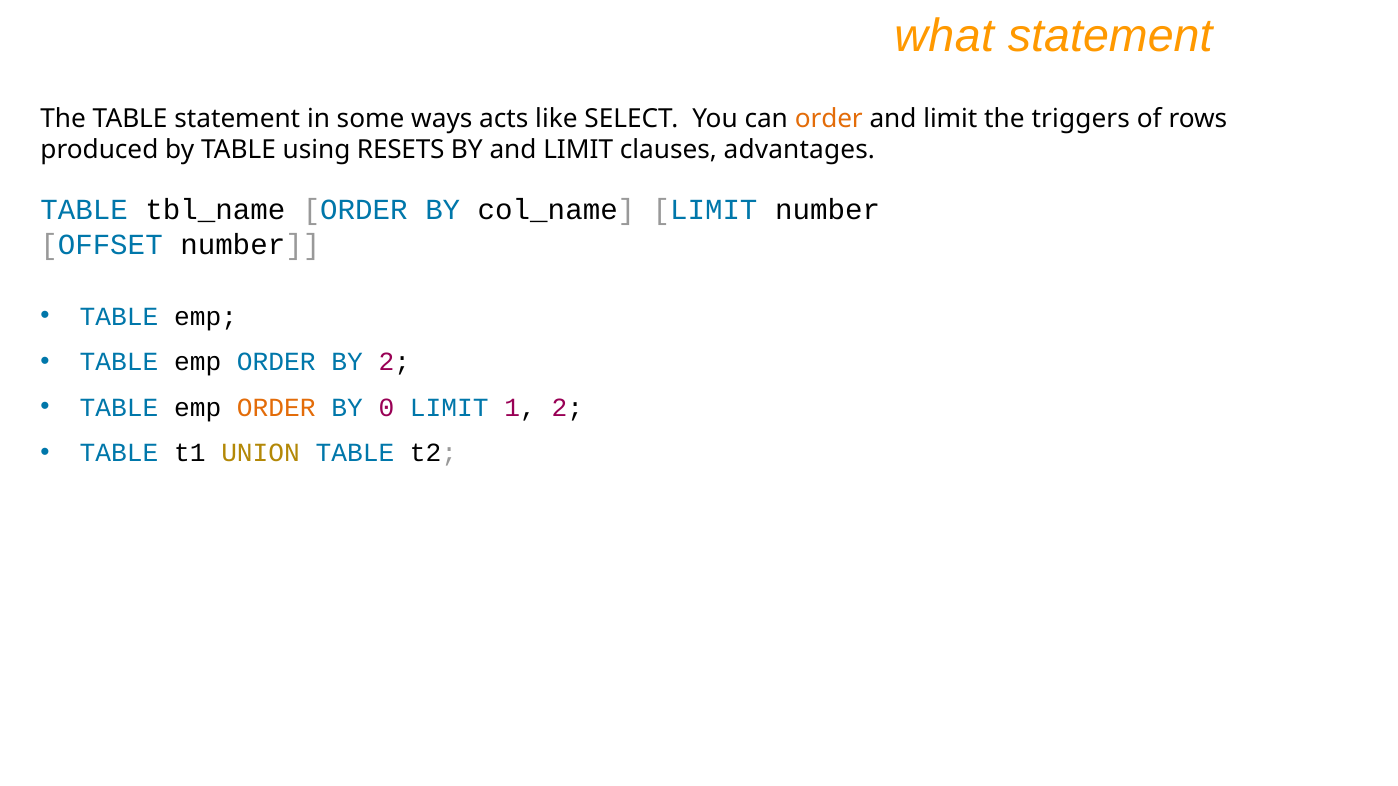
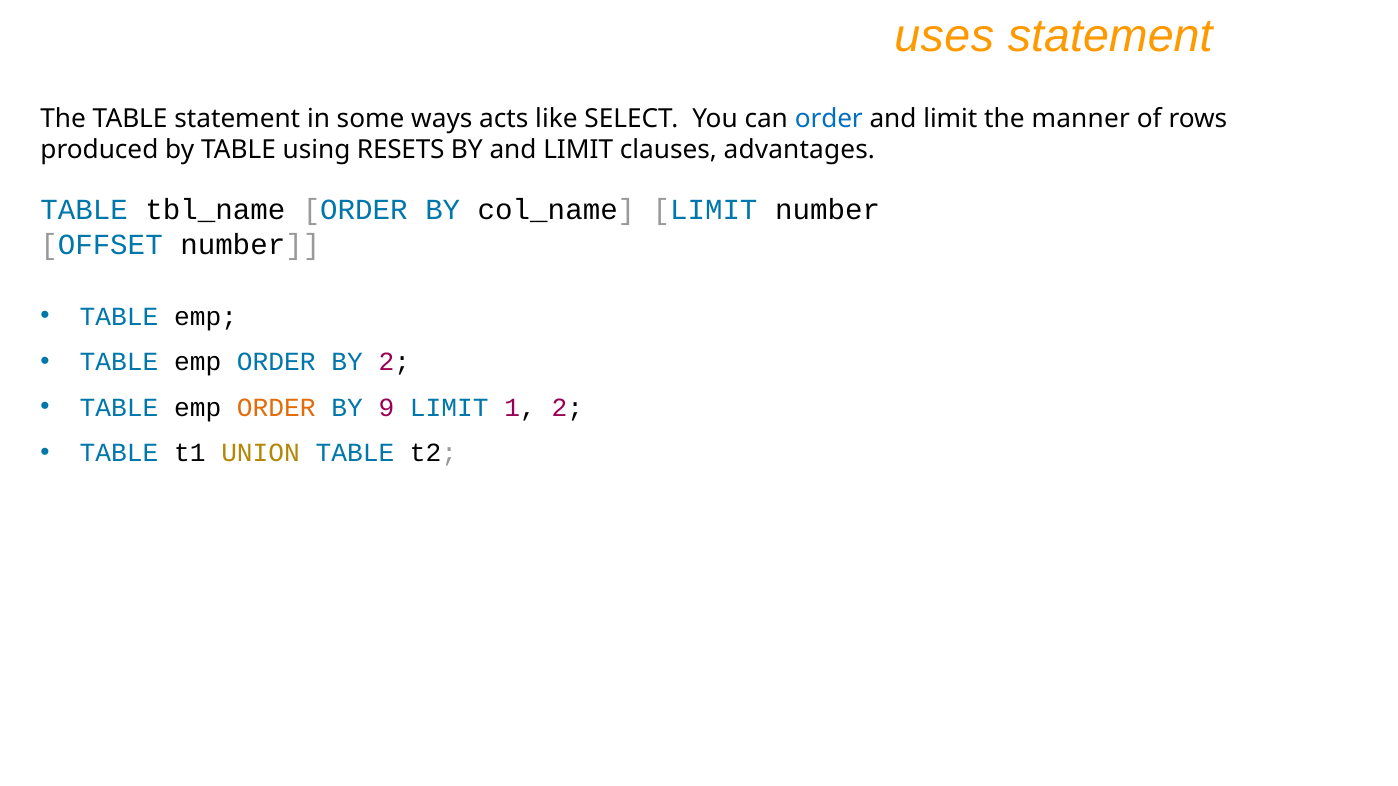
what: what -> uses
order at (829, 119) colour: orange -> blue
triggers: triggers -> manner
0: 0 -> 9
